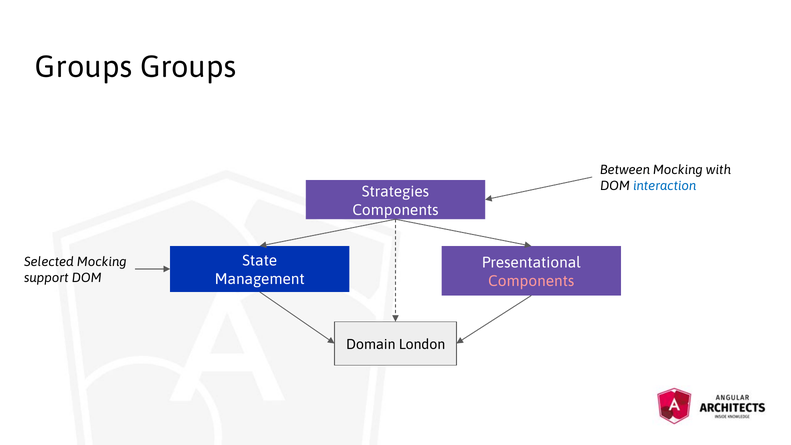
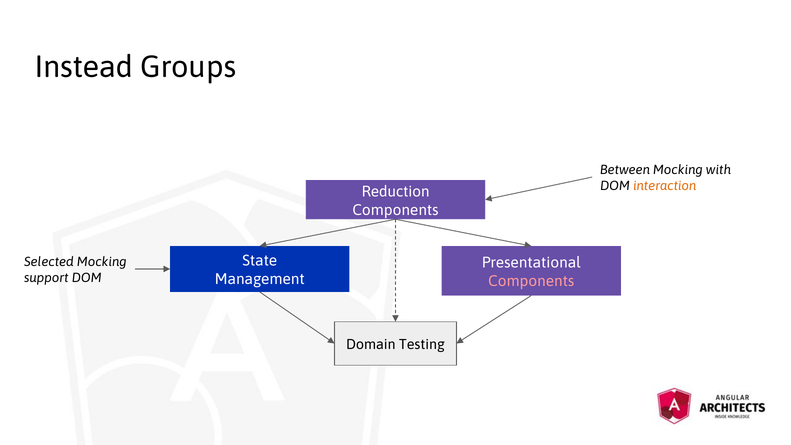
Groups at (84, 67): Groups -> Instead
interaction colour: blue -> orange
Strategies: Strategies -> Reduction
London: London -> Testing
